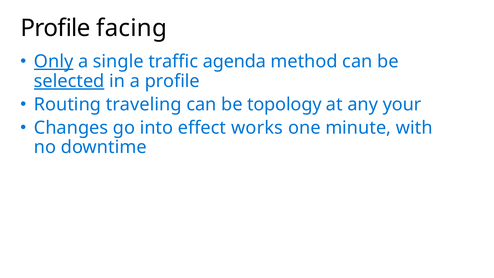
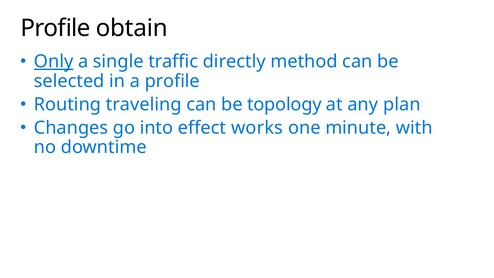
facing: facing -> obtain
agenda: agenda -> directly
selected underline: present -> none
your: your -> plan
